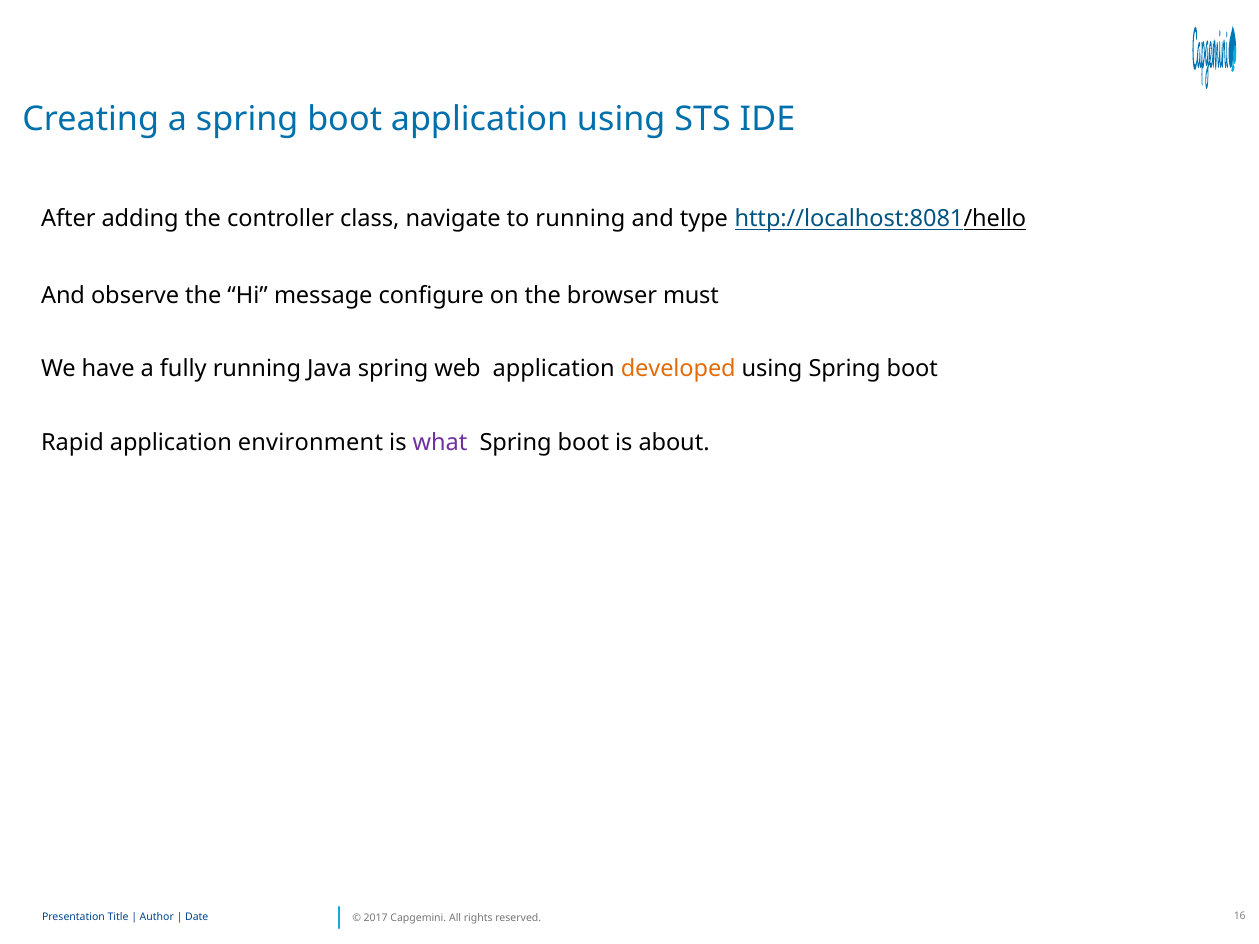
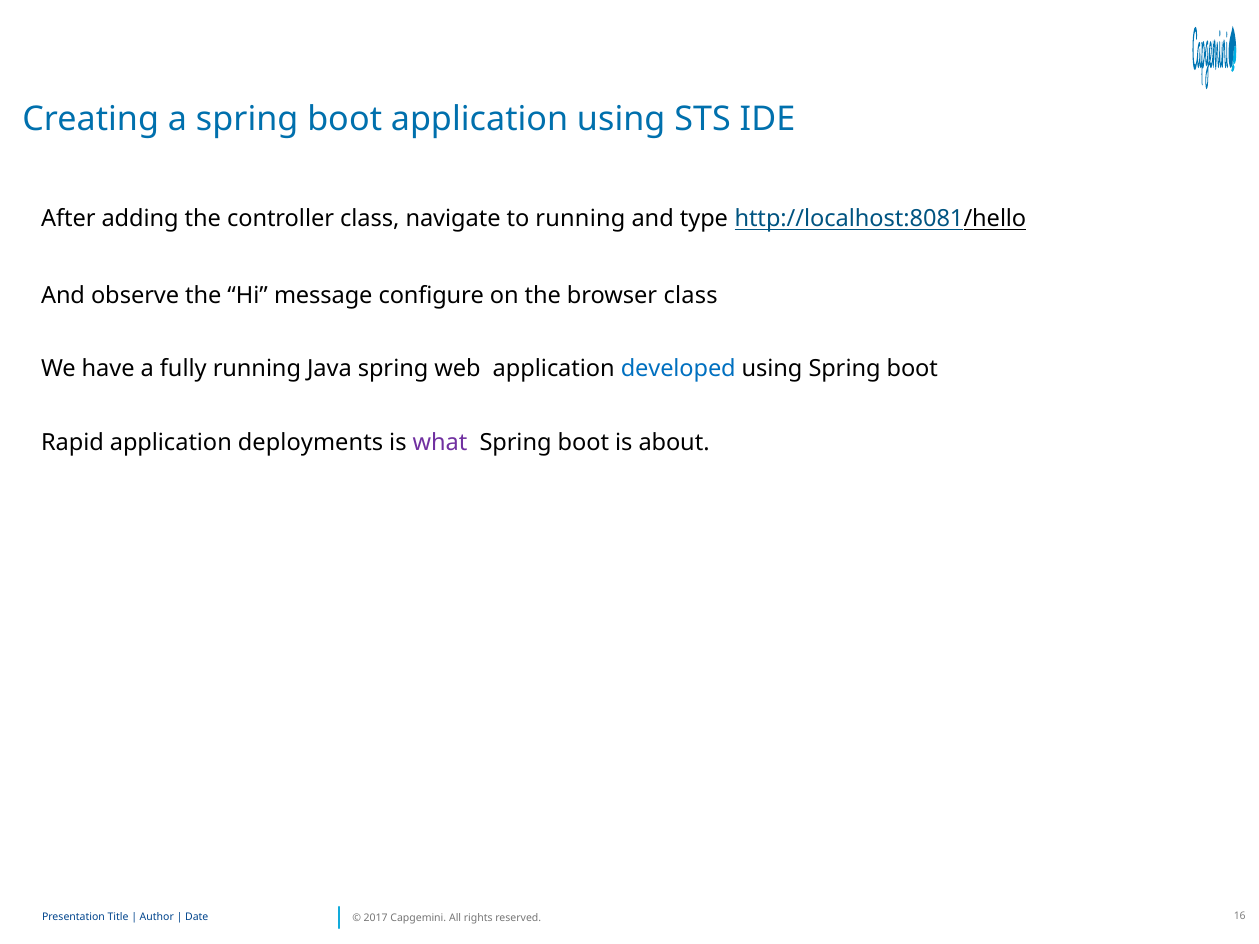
browser must: must -> class
developed colour: orange -> blue
environment: environment -> deployments
